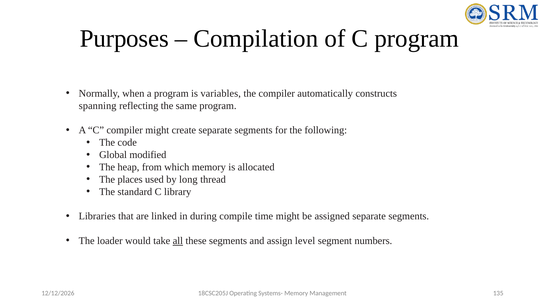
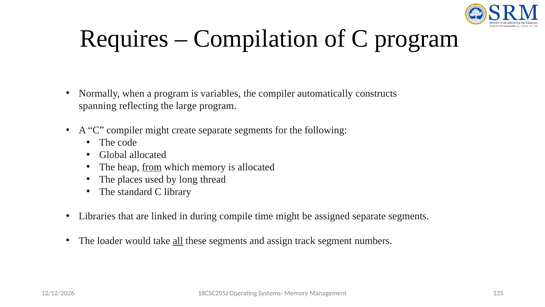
Purposes: Purposes -> Requires
same: same -> large
Global modified: modified -> allocated
from underline: none -> present
level: level -> track
